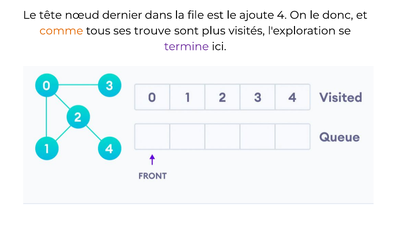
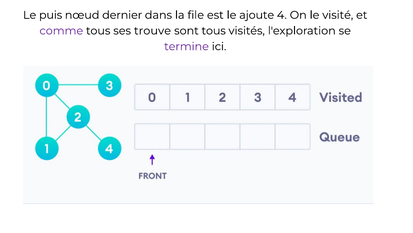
tête: tête -> puis
donc: donc -> visité
comme colour: orange -> purple
sont plus: plus -> tous
